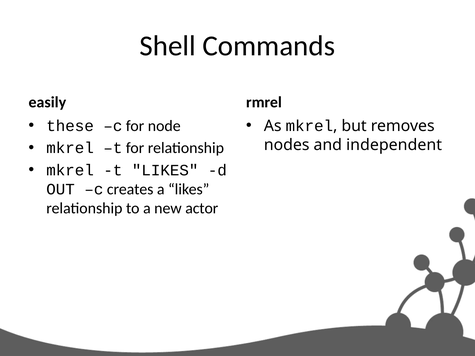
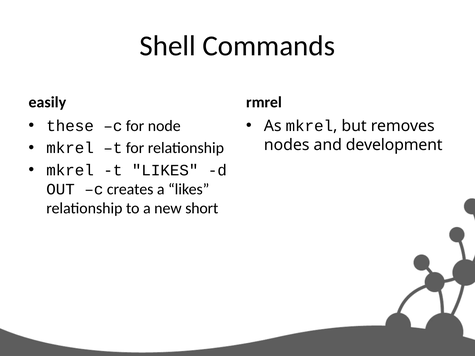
independent: independent -> development
actor: actor -> short
